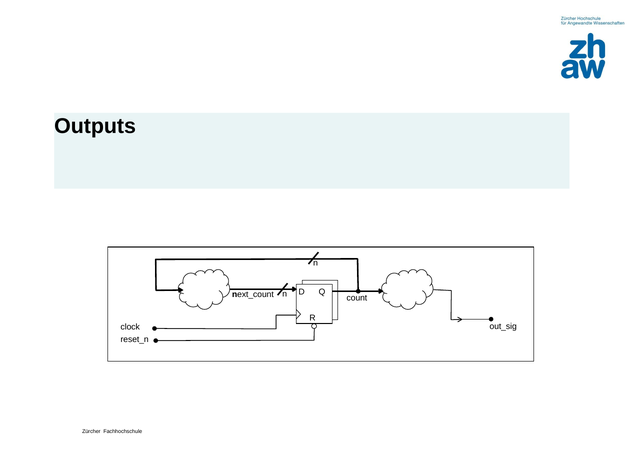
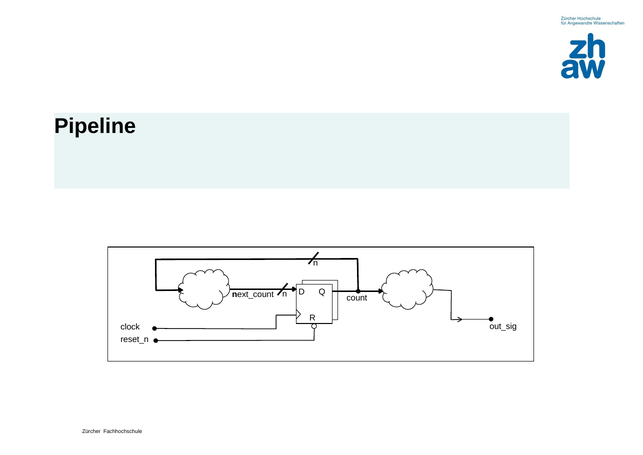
Outputs: Outputs -> Pipeline
